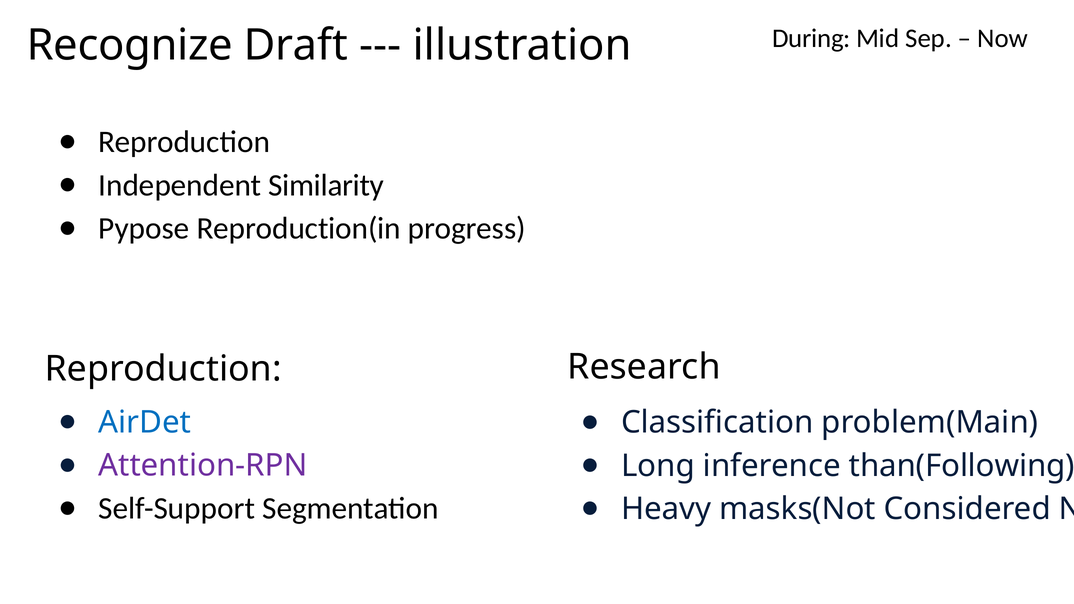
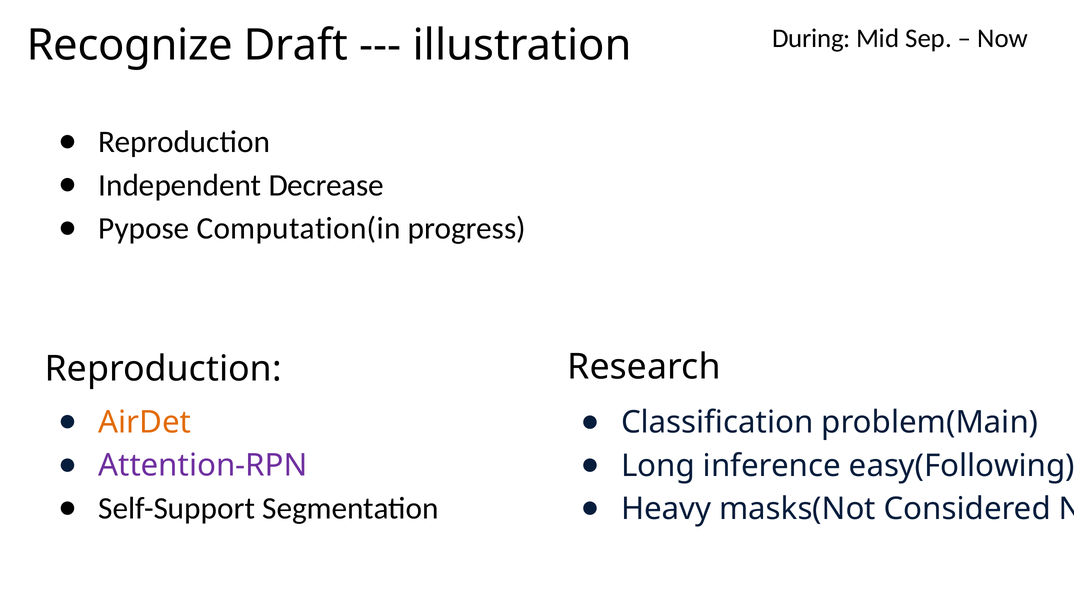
Similarity: Similarity -> Decrease
Reproduction(in: Reproduction(in -> Computation(in
AirDet colour: blue -> orange
than(Following: than(Following -> easy(Following
